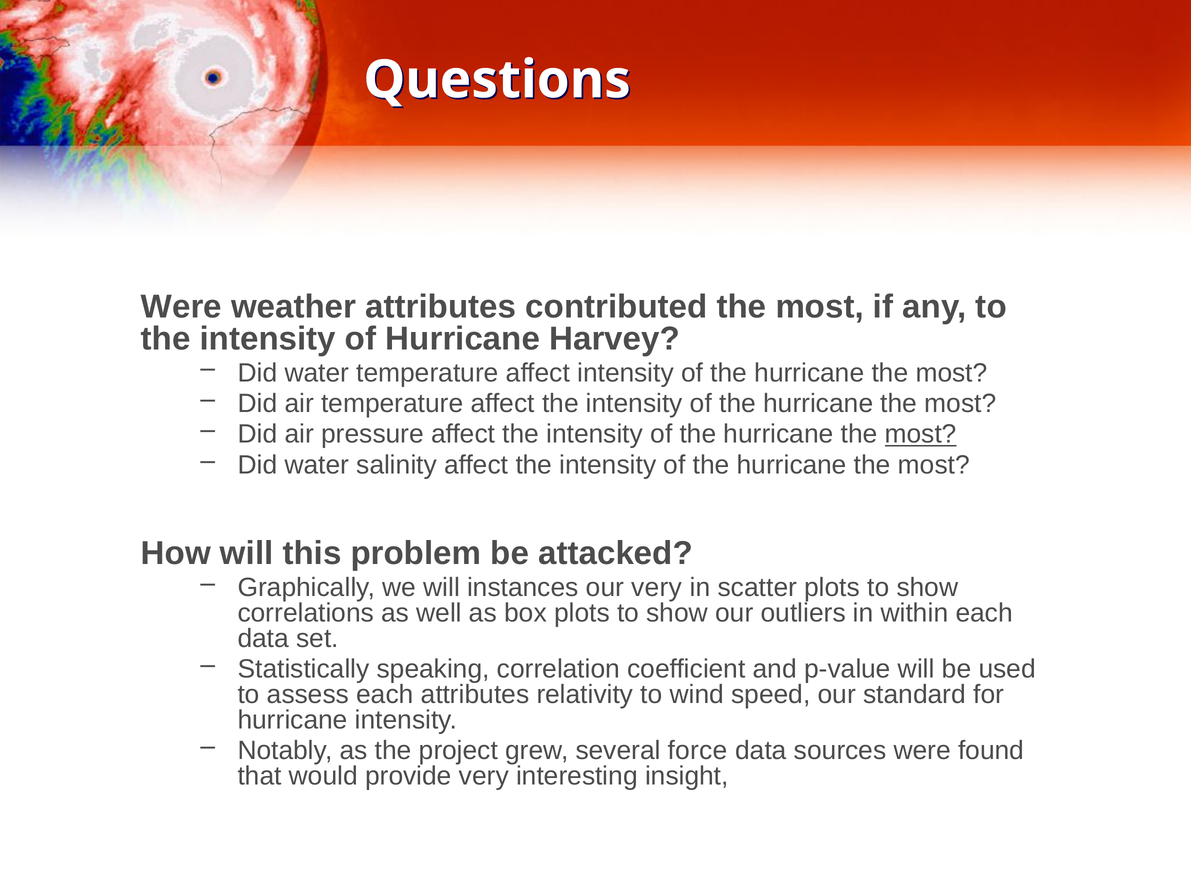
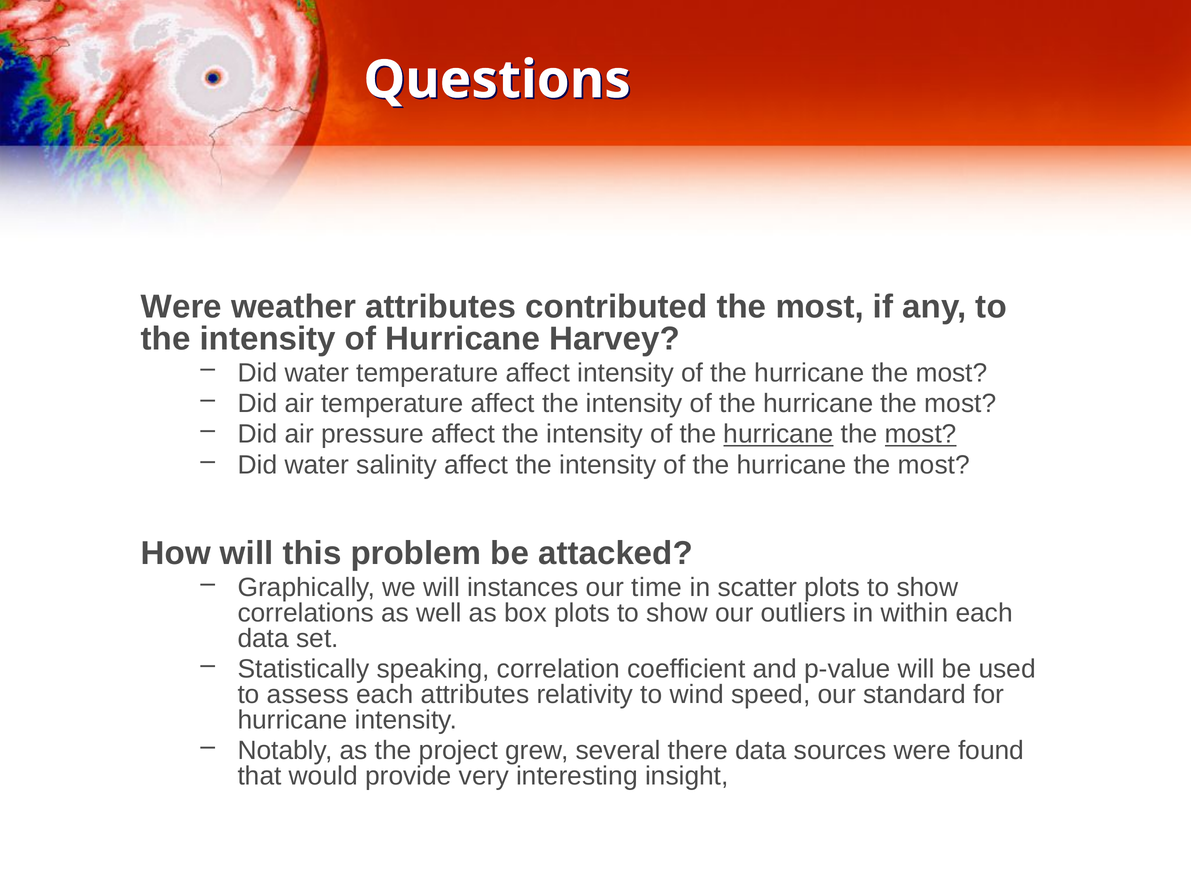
hurricane at (779, 434) underline: none -> present
our very: very -> time
force: force -> there
